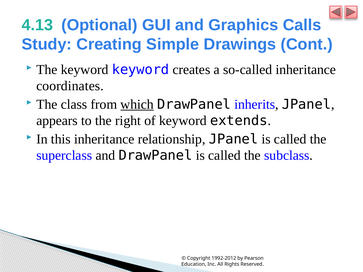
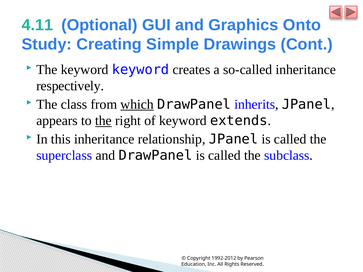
4.13: 4.13 -> 4.11
Calls: Calls -> Onto
coordinates: coordinates -> respectively
the at (103, 121) underline: none -> present
